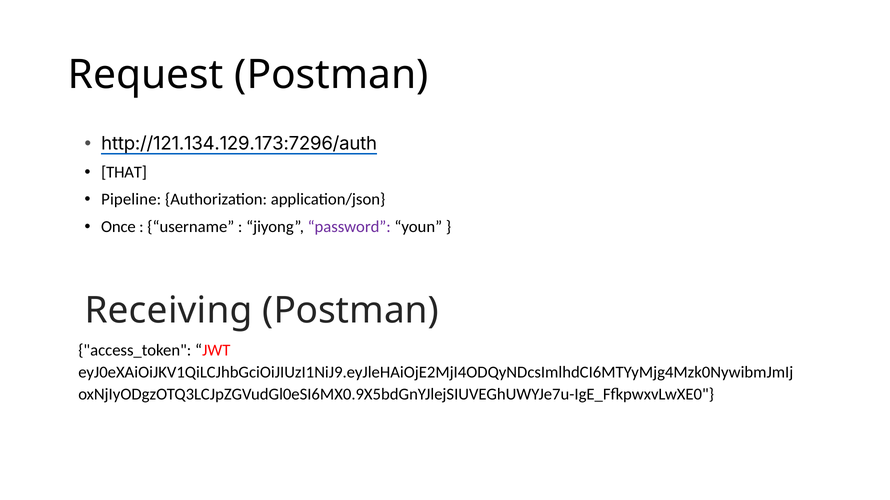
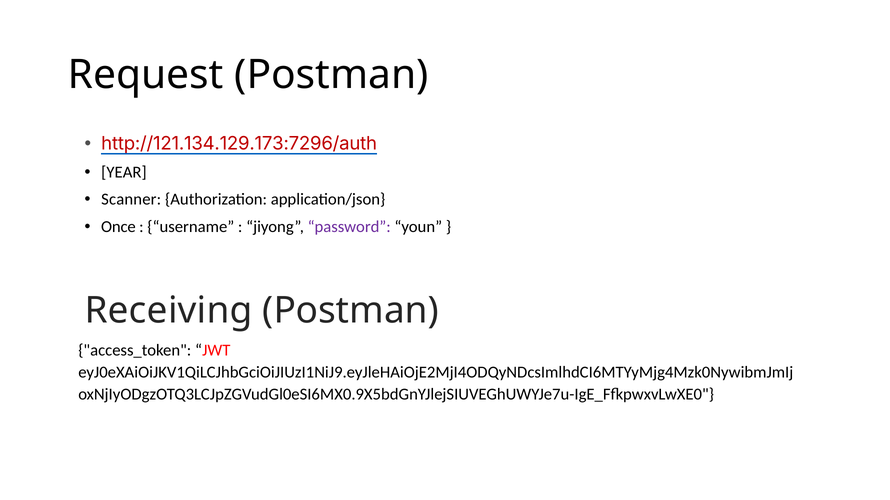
http://121.134.129.173:7296/auth colour: black -> red
THAT: THAT -> YEAR
Pipeline: Pipeline -> Scanner
